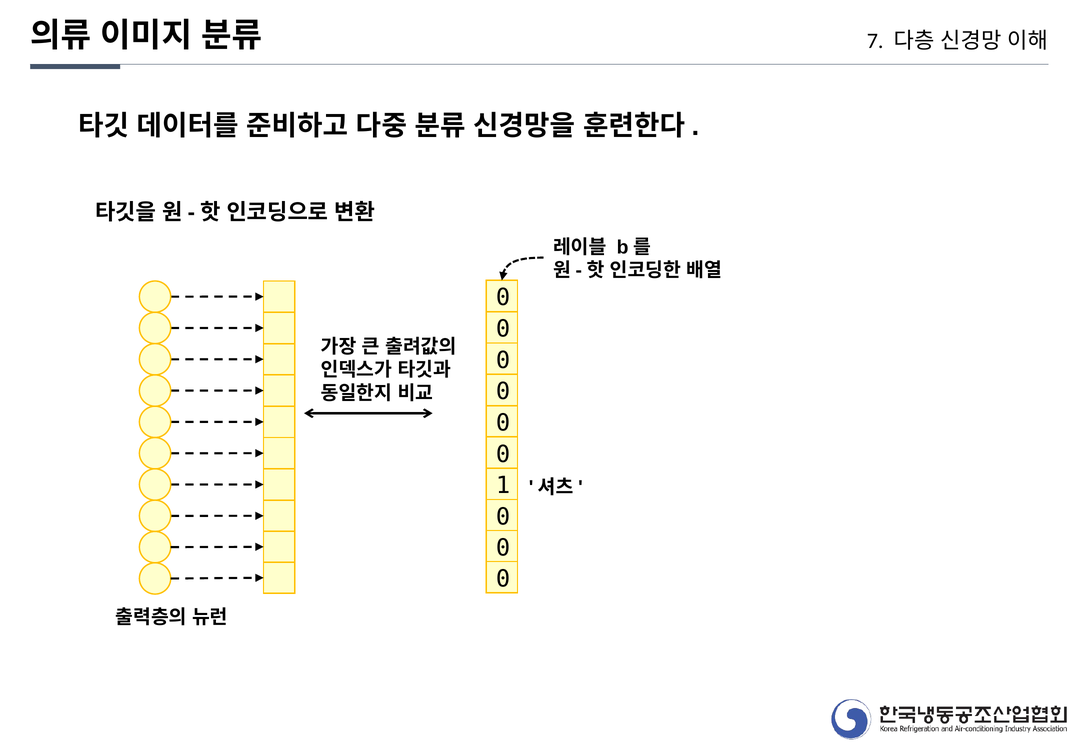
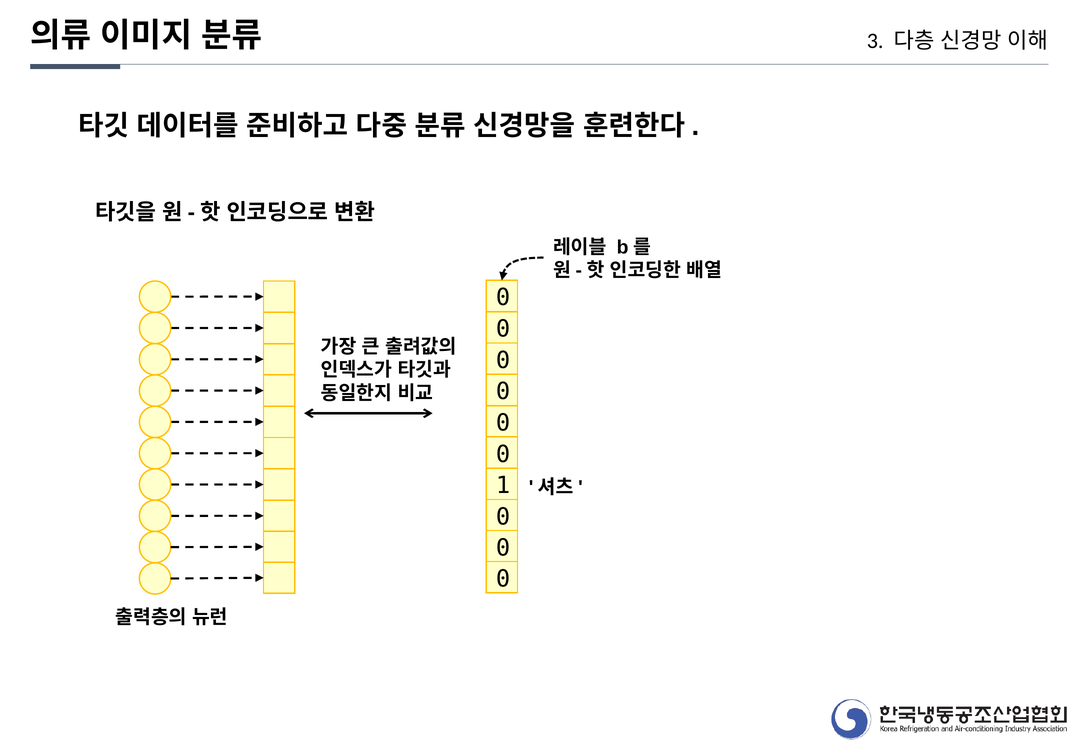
7: 7 -> 3
